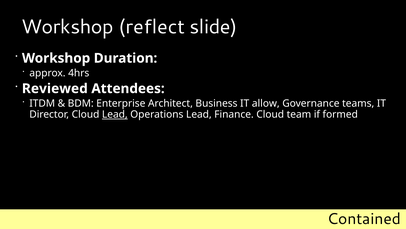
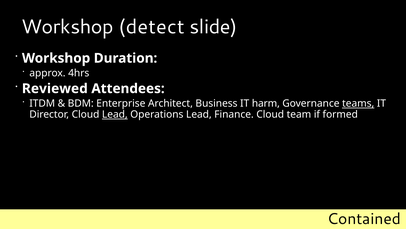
reflect: reflect -> detect
allow: allow -> harm
teams underline: none -> present
